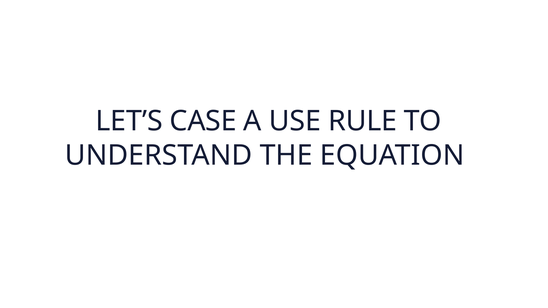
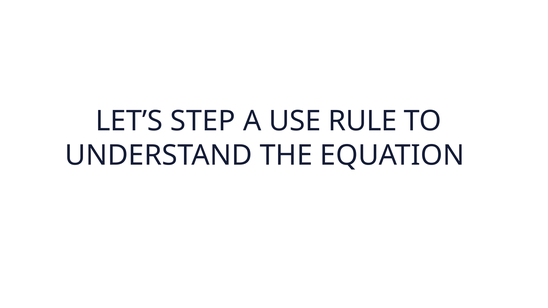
CASE: CASE -> STEP
